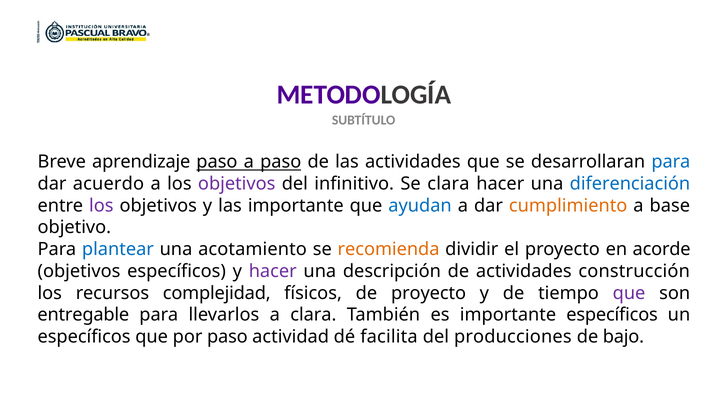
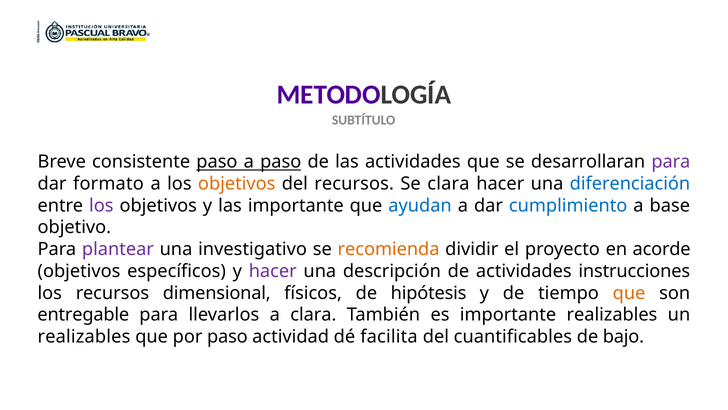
aprendizaje: aprendizaje -> consistente
para at (671, 162) colour: blue -> purple
acuerdo: acuerdo -> formato
objetivos at (237, 184) colour: purple -> orange
del infinitivo: infinitivo -> recursos
cumplimiento colour: orange -> blue
plantear colour: blue -> purple
acotamiento: acotamiento -> investigativo
construcción: construcción -> instrucciones
complejidad: complejidad -> dimensional
de proyecto: proyecto -> hipótesis
que at (629, 293) colour: purple -> orange
importante específicos: específicos -> realizables
específicos at (84, 336): específicos -> realizables
producciones: producciones -> cuantificables
